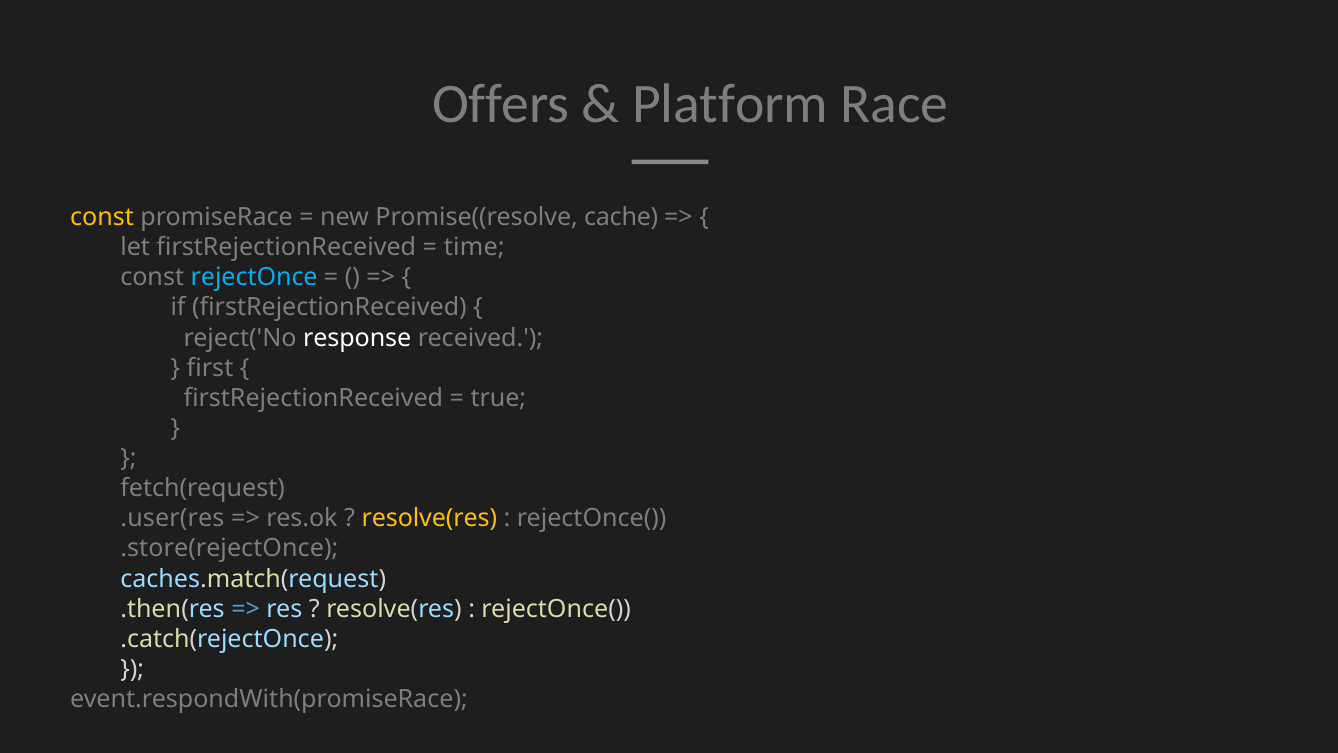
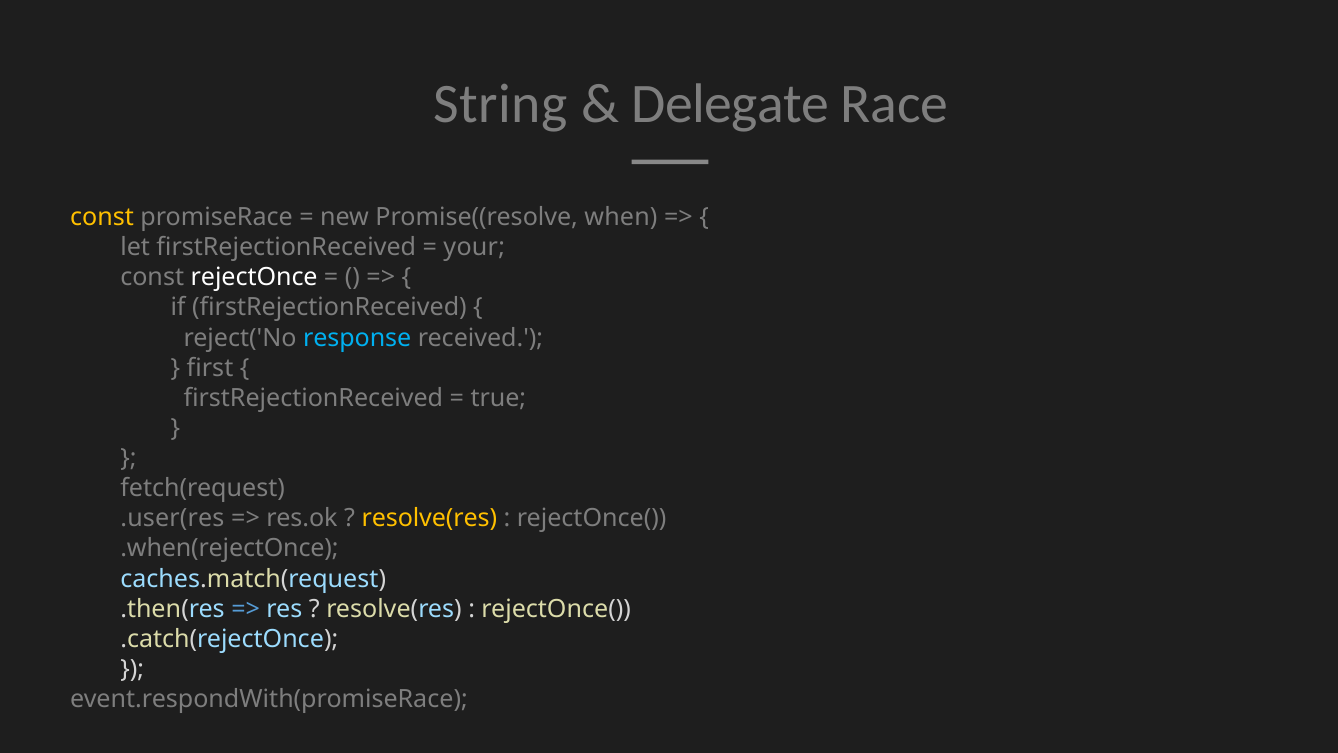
Offers: Offers -> String
Platform: Platform -> Delegate
cache: cache -> when
time: time -> your
rejectOnce colour: light blue -> white
response colour: white -> light blue
.store(rejectOnce: .store(rejectOnce -> .when(rejectOnce
